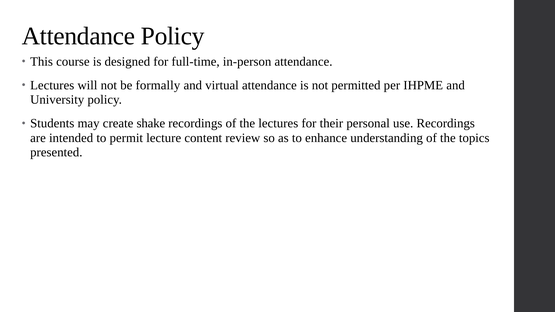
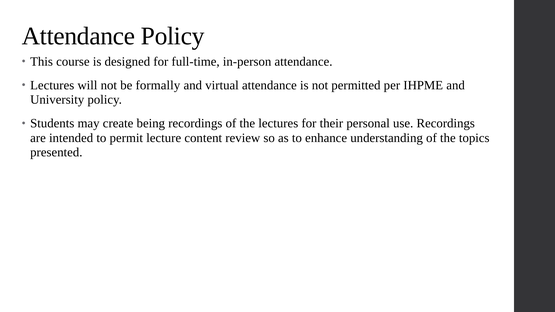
shake: shake -> being
